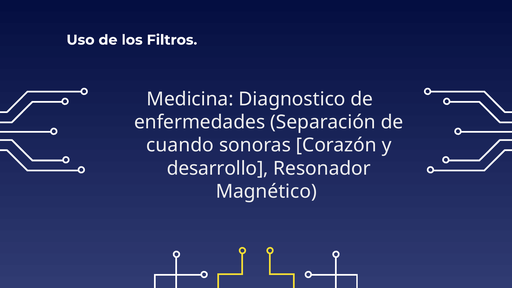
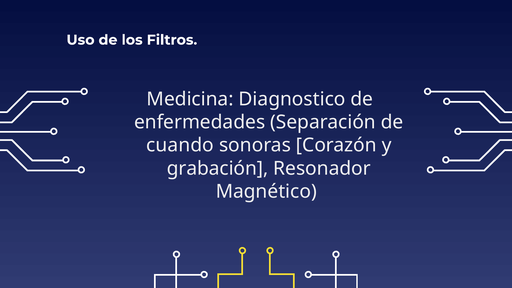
desarrollo: desarrollo -> grabación
